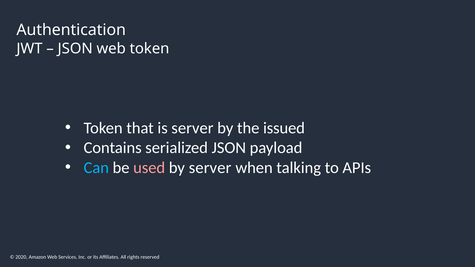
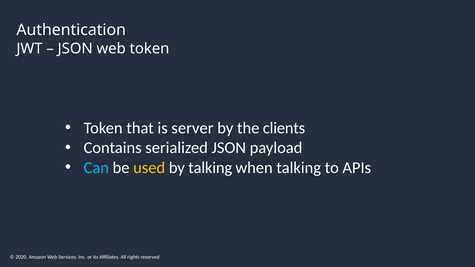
issued: issued -> clients
used colour: pink -> yellow
by server: server -> talking
